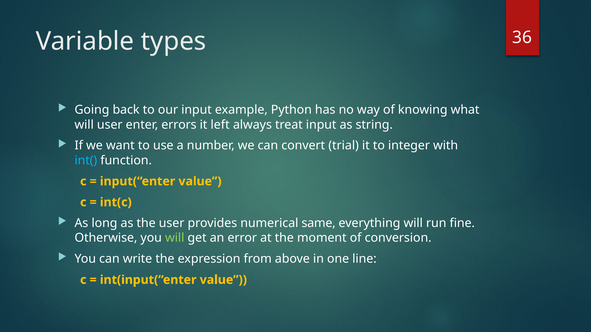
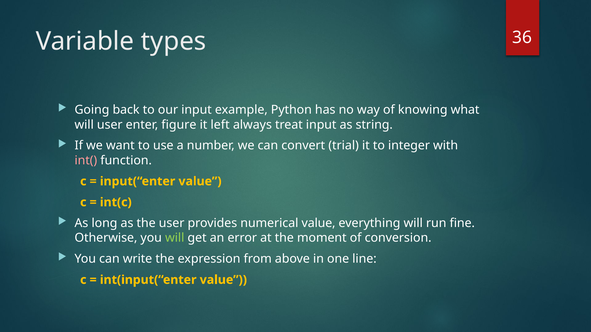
errors: errors -> figure
int( colour: light blue -> pink
numerical same: same -> value
